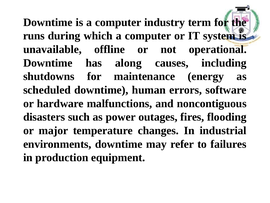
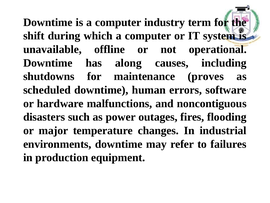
runs: runs -> shift
energy: energy -> proves
